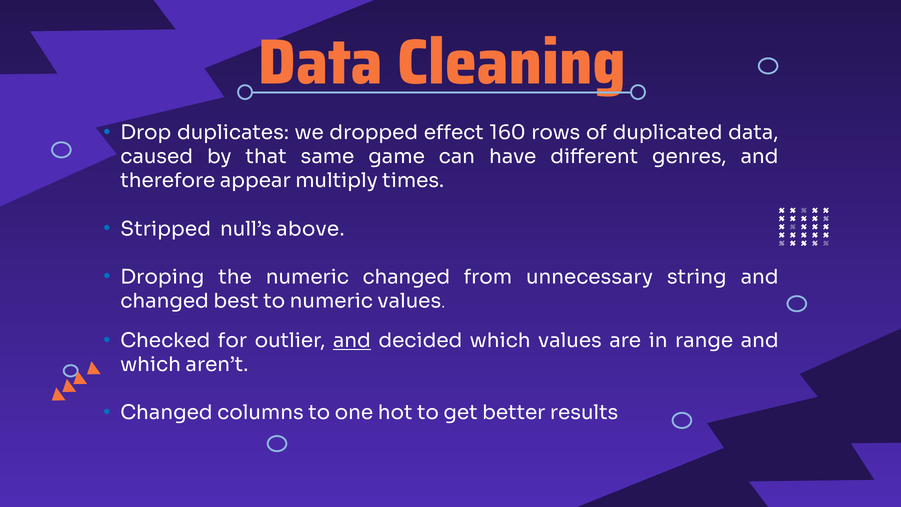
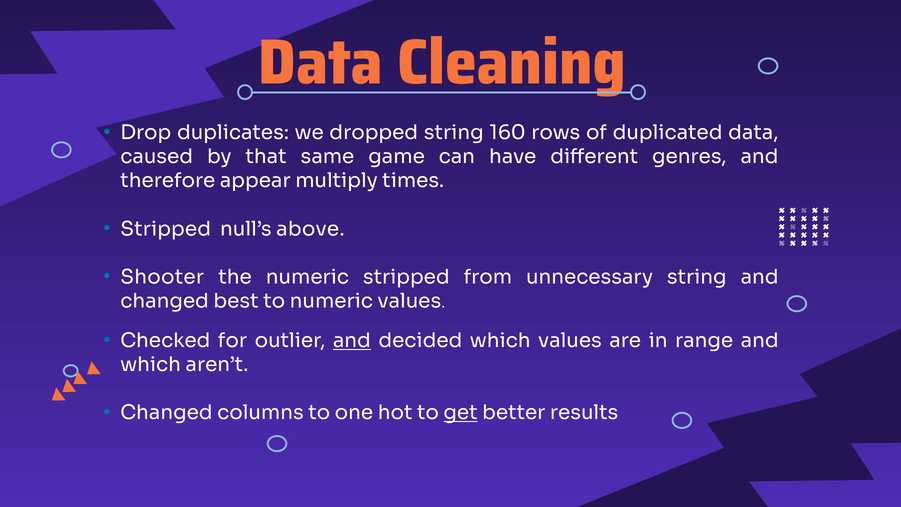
dropped effect: effect -> string
Droping: Droping -> Shooter
numeric changed: changed -> stripped
get underline: none -> present
